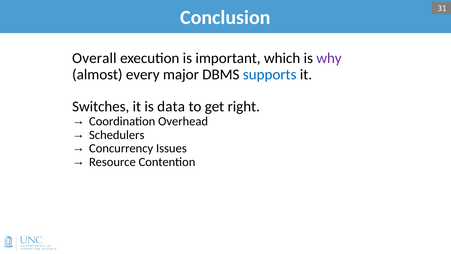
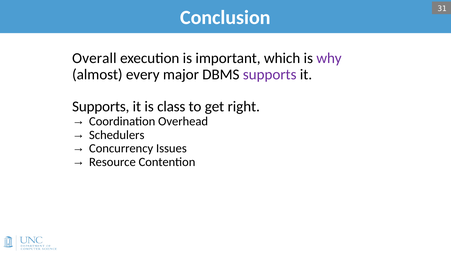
supports at (270, 74) colour: blue -> purple
Switches at (101, 106): Switches -> Supports
data: data -> class
